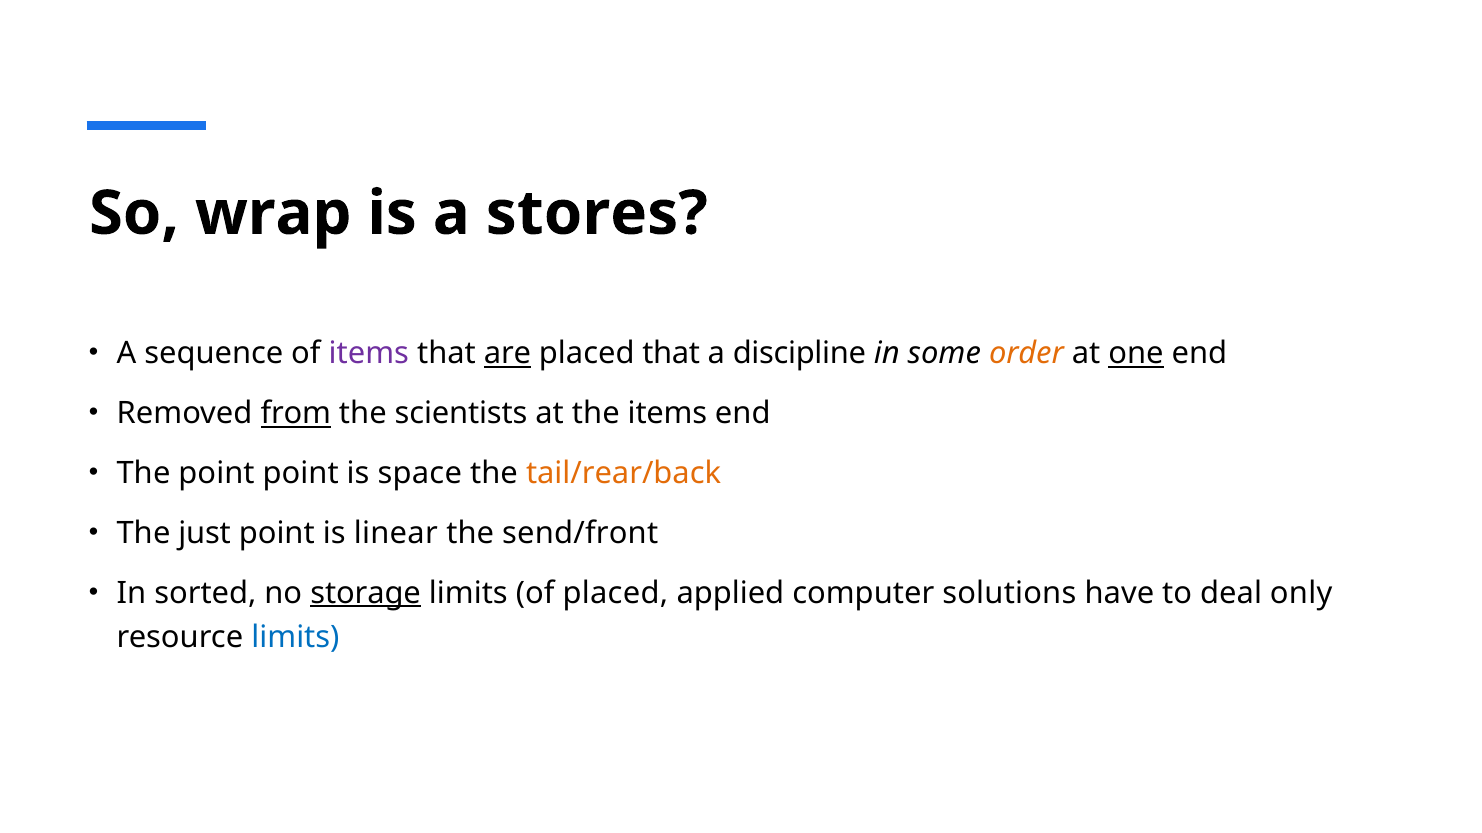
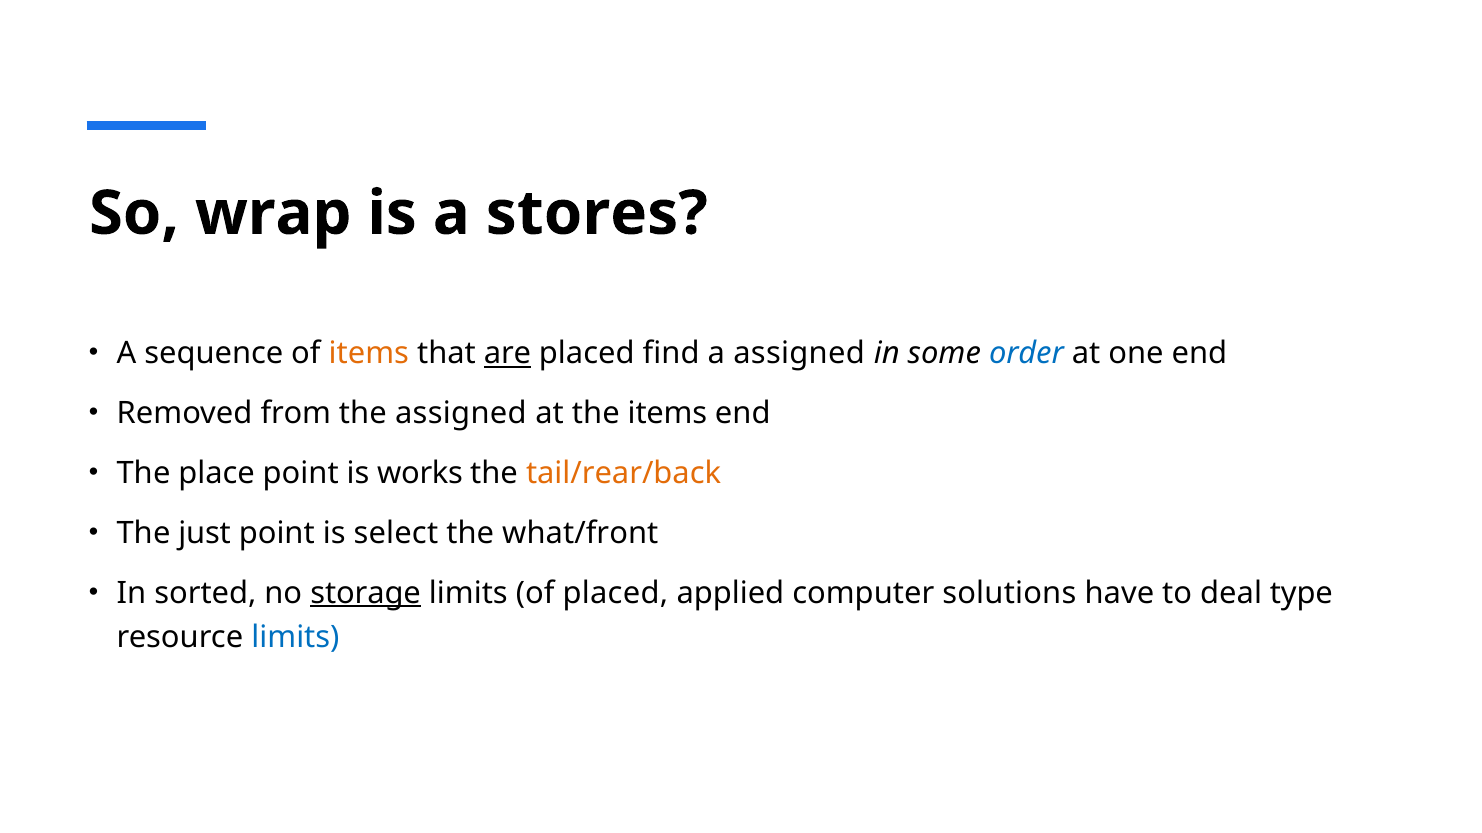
items at (369, 354) colour: purple -> orange
placed that: that -> find
a discipline: discipline -> assigned
order colour: orange -> blue
one underline: present -> none
from underline: present -> none
the scientists: scientists -> assigned
The point: point -> place
space: space -> works
linear: linear -> select
send/front: send/front -> what/front
only: only -> type
